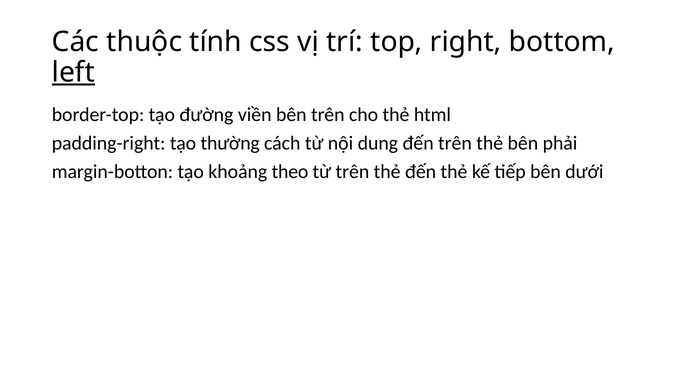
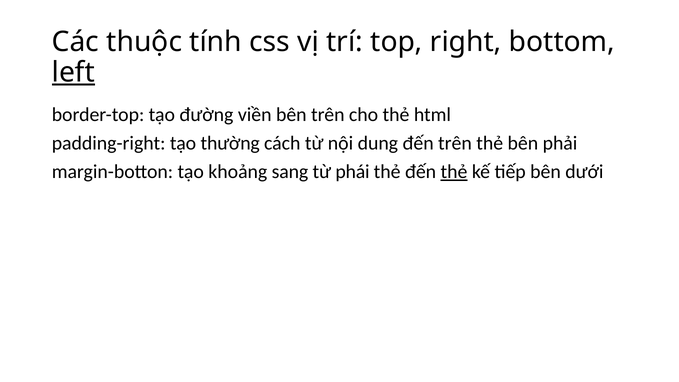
theo: theo -> sang
từ trên: trên -> phái
thẻ at (454, 172) underline: none -> present
